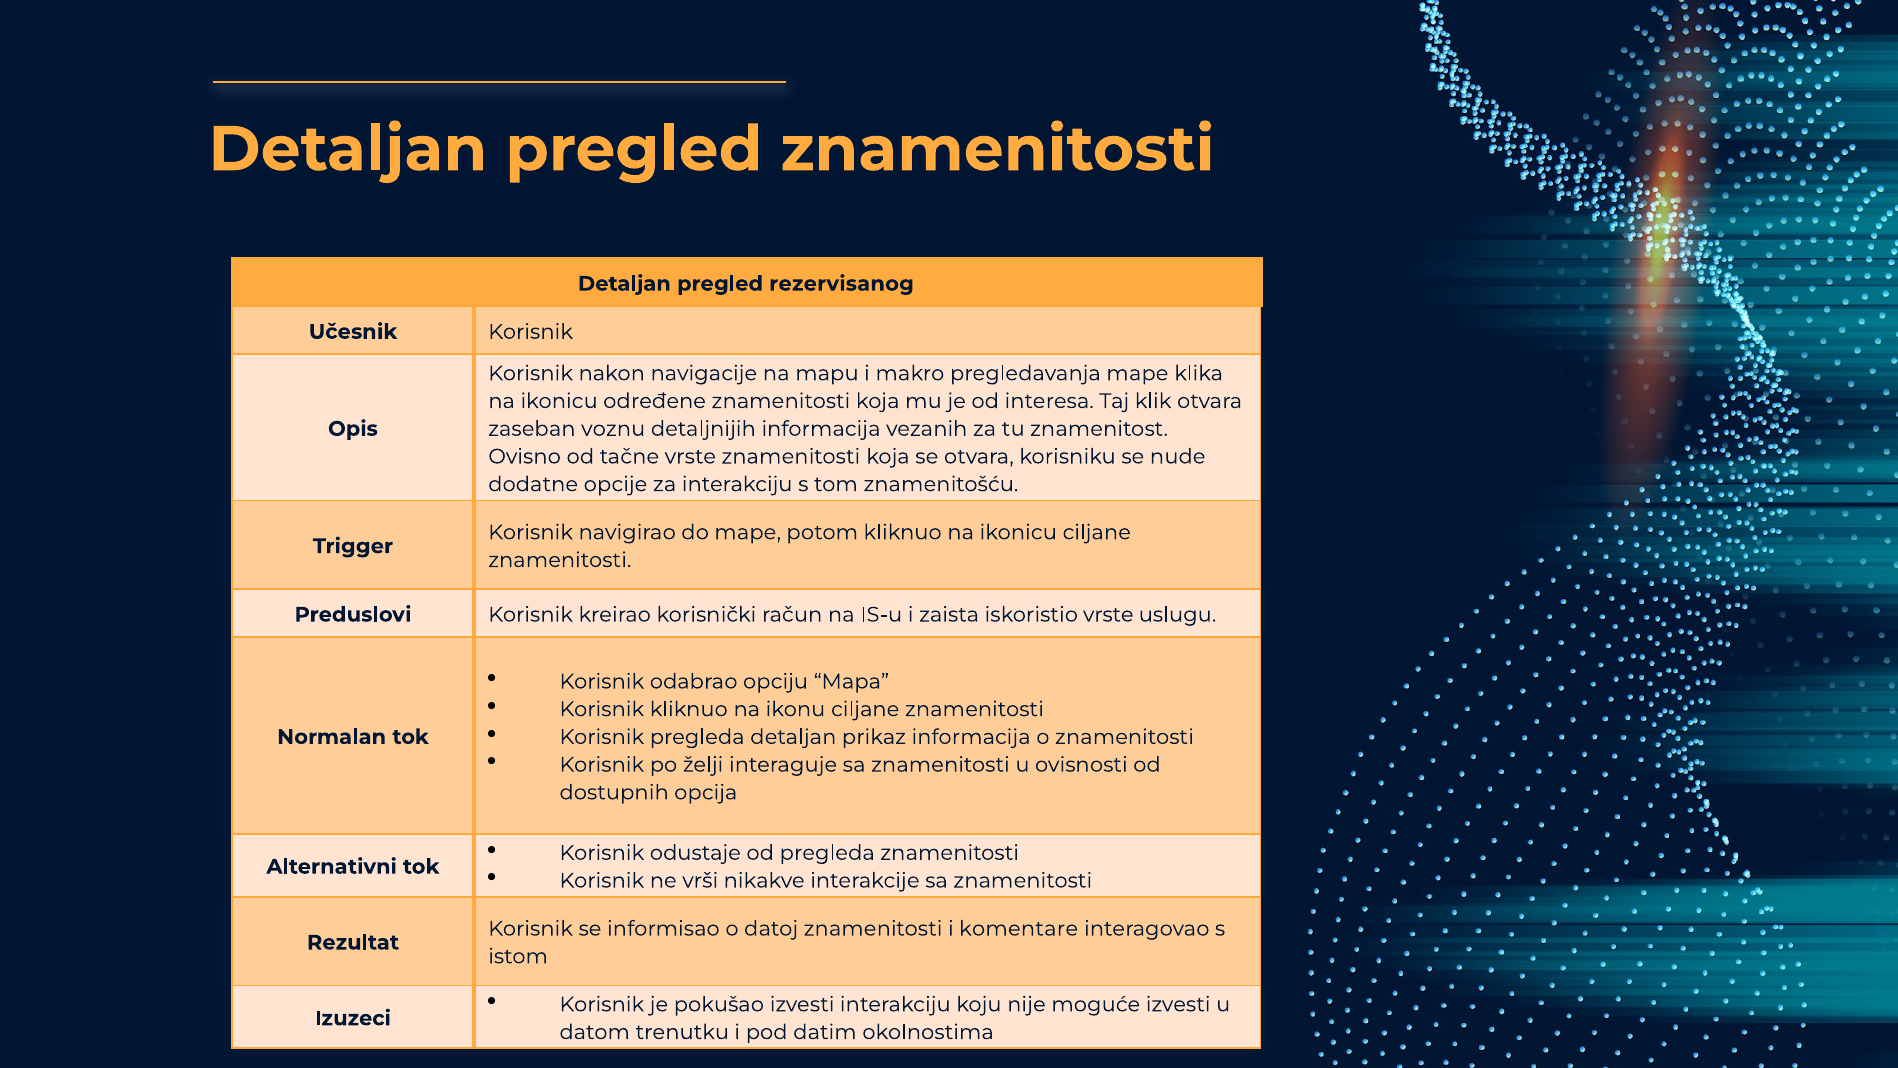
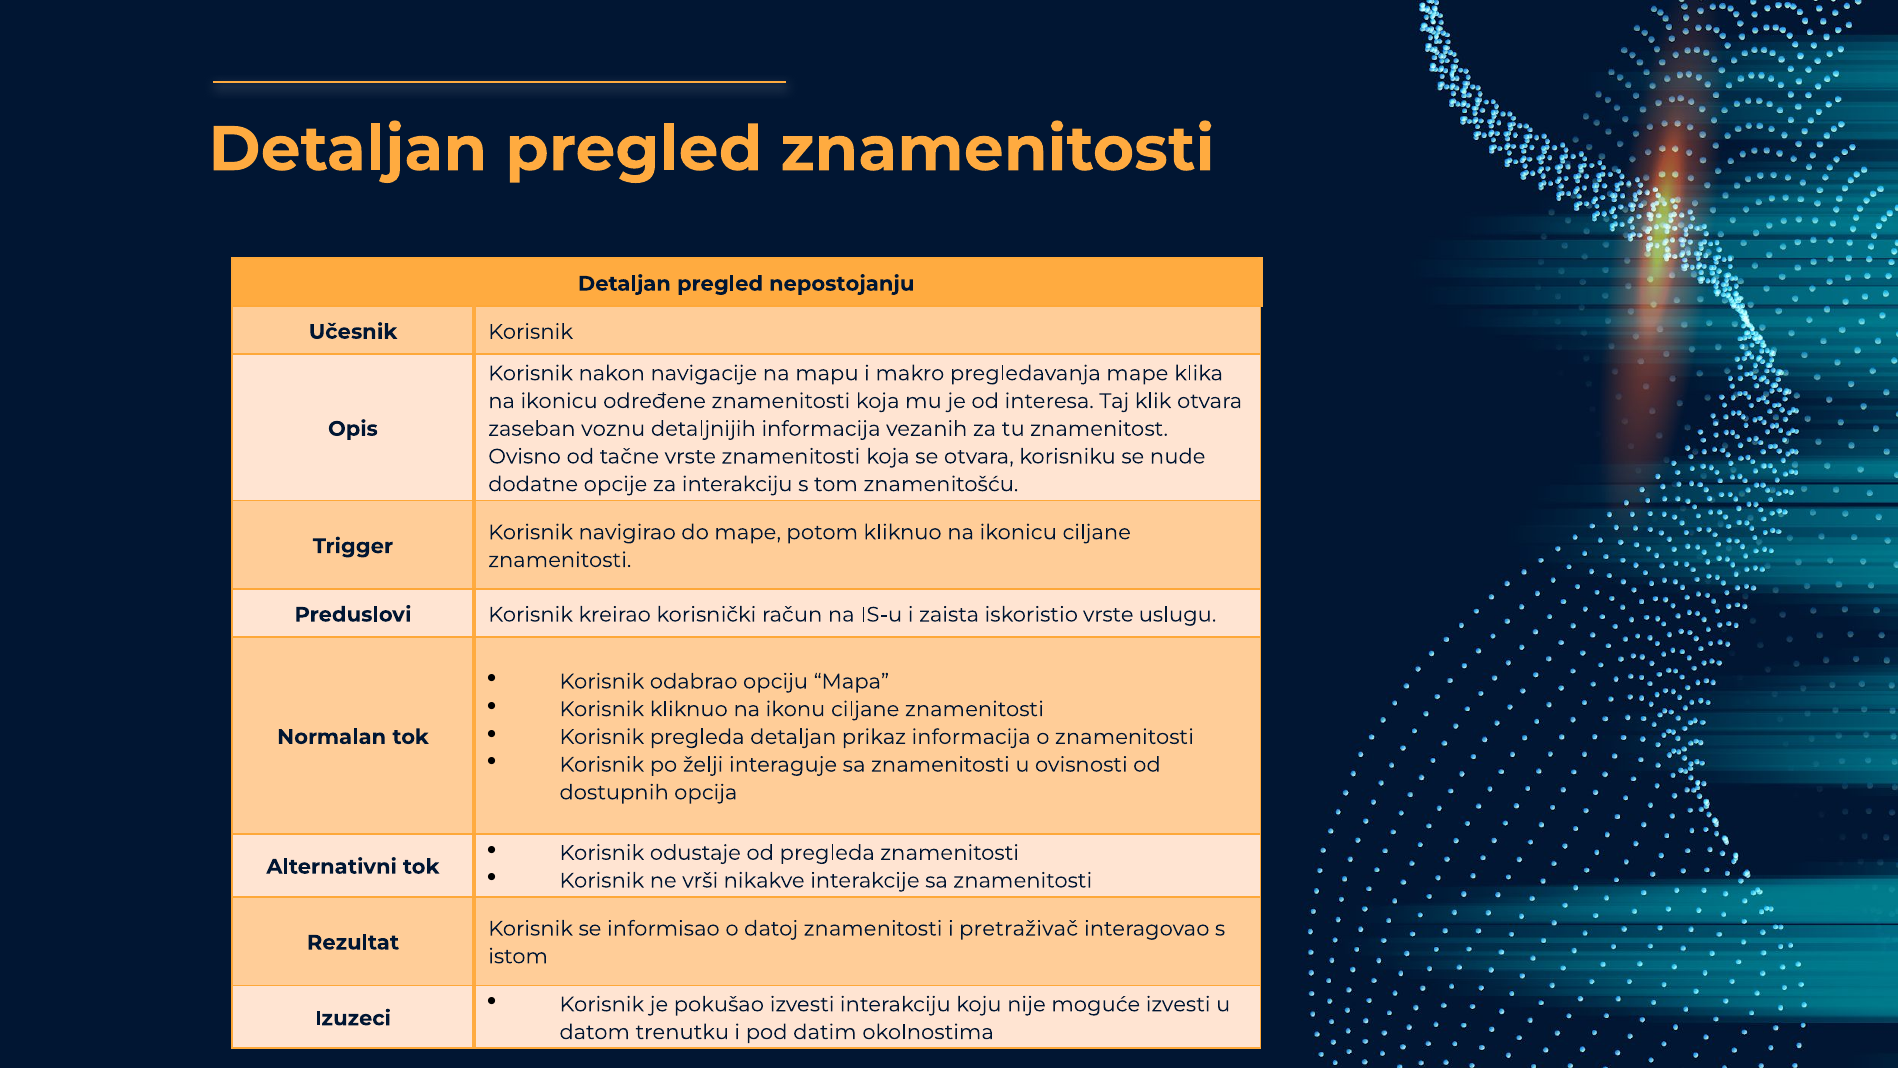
rezervisanog: rezervisanog -> nepostojanju
komentare: komentare -> pretraživač
